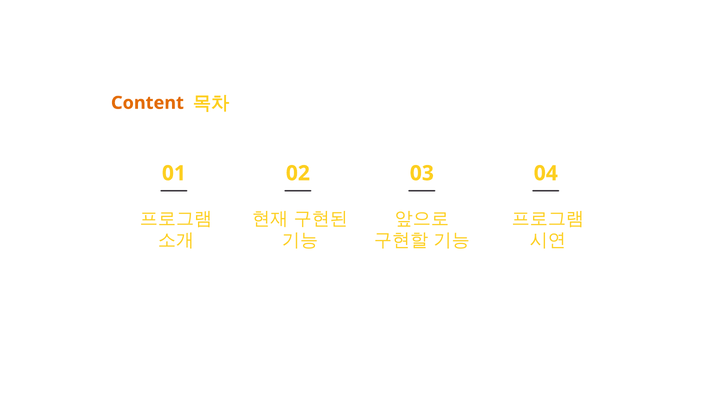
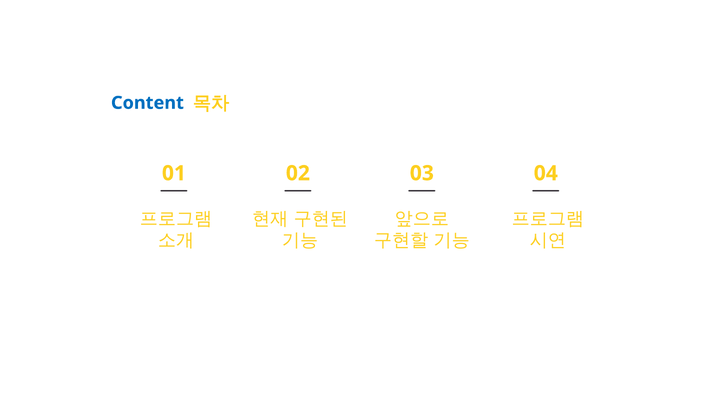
Content colour: orange -> blue
